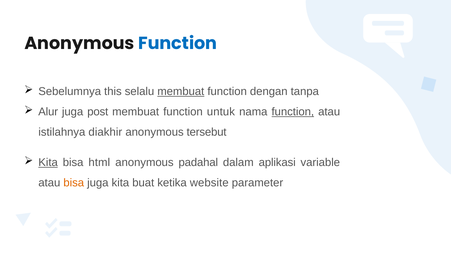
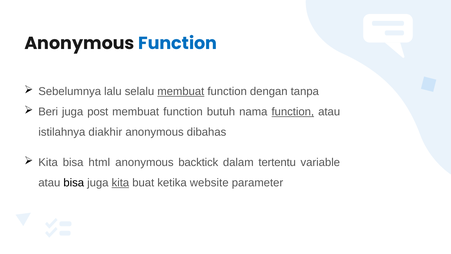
this: this -> lalu
Alur: Alur -> Beri
untuk: untuk -> butuh
tersebut: tersebut -> dibahas
Kita at (48, 162) underline: present -> none
padahal: padahal -> backtick
aplikasi: aplikasi -> tertentu
bisa at (74, 183) colour: orange -> black
kita at (120, 183) underline: none -> present
